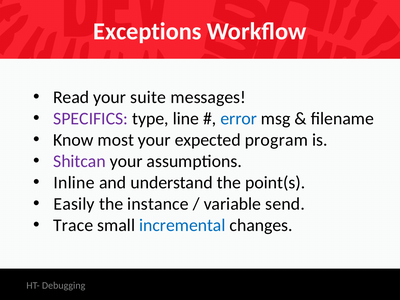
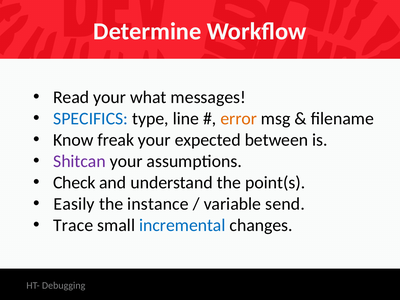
Exceptions: Exceptions -> Determine
suite: suite -> what
SPECIFICS colour: purple -> blue
error colour: blue -> orange
most: most -> freak
program: program -> between
Inline: Inline -> Check
